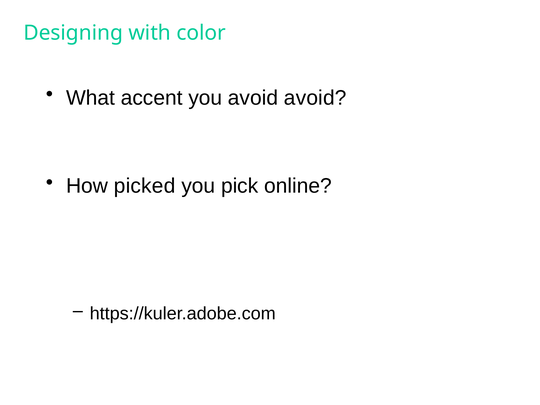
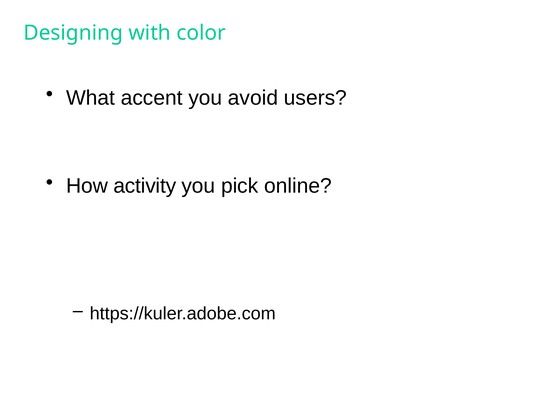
avoid avoid: avoid -> users
picked: picked -> activity
